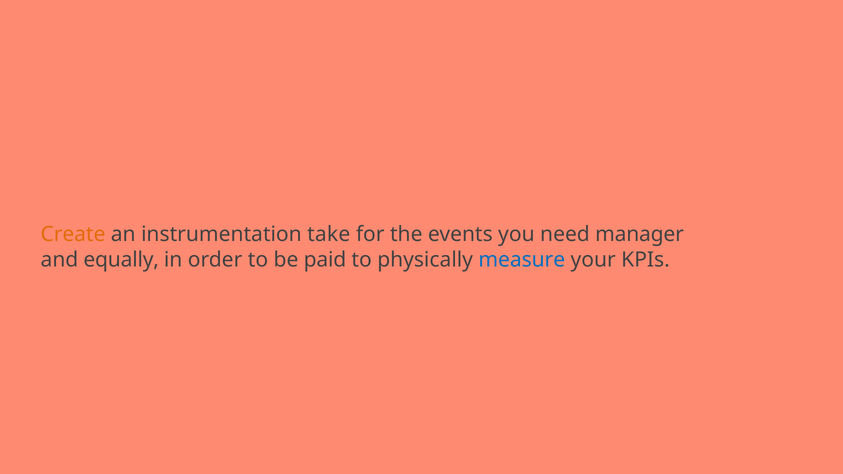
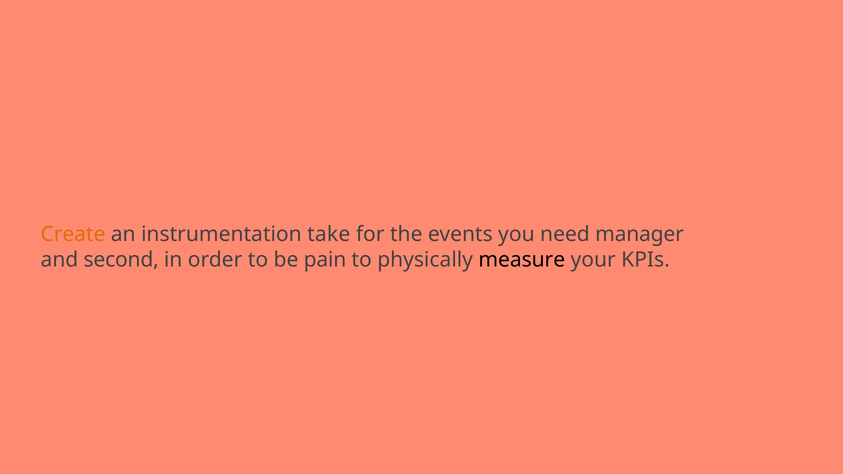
equally: equally -> second
paid: paid -> pain
measure colour: blue -> black
